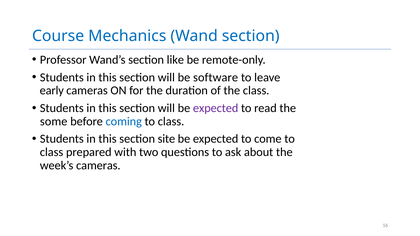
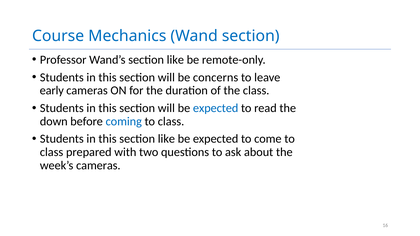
software: software -> concerns
expected at (216, 108) colour: purple -> blue
some: some -> down
this section site: site -> like
